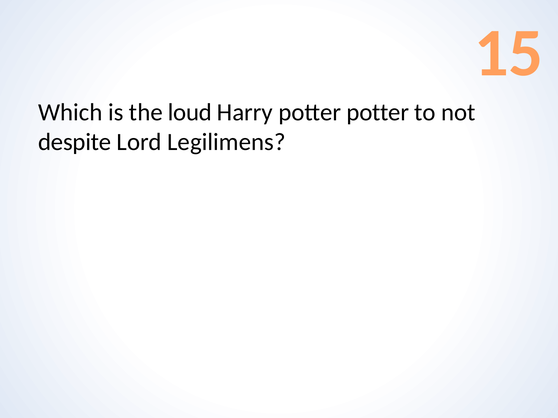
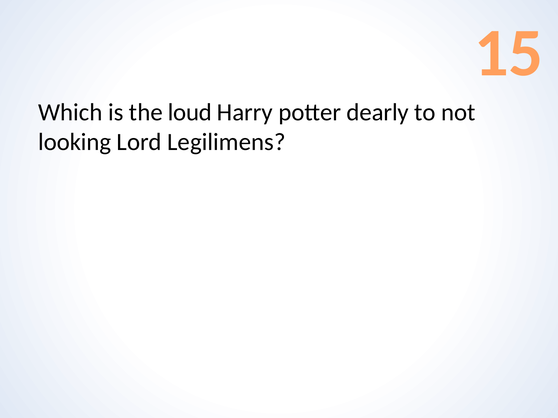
potter potter: potter -> dearly
despite: despite -> looking
